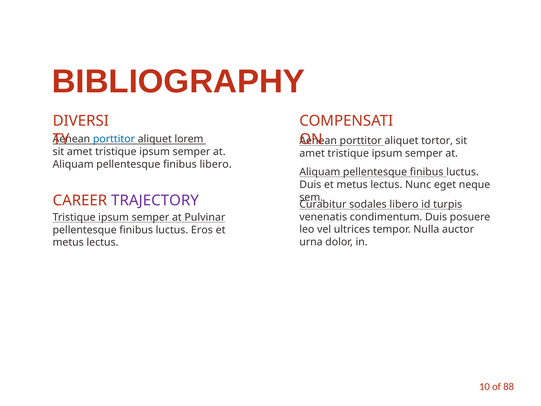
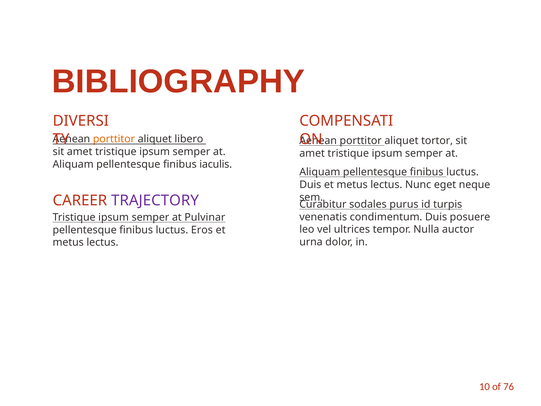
porttitor at (114, 139) colour: blue -> orange
lorem: lorem -> libero
finibus libero: libero -> iaculis
sodales libero: libero -> purus
88: 88 -> 76
